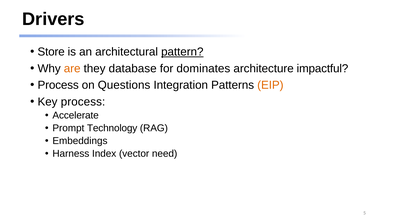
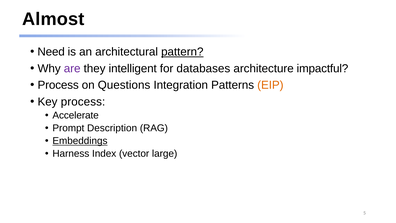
Drivers: Drivers -> Almost
Store: Store -> Need
are colour: orange -> purple
database: database -> intelligent
dominates: dominates -> databases
Technology: Technology -> Description
Embeddings underline: none -> present
need: need -> large
